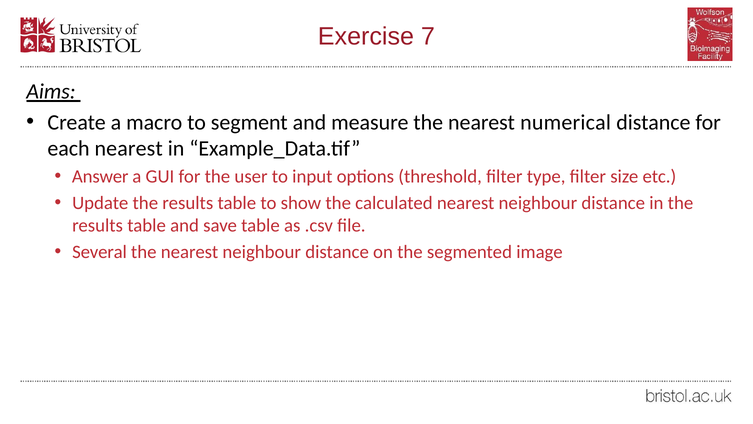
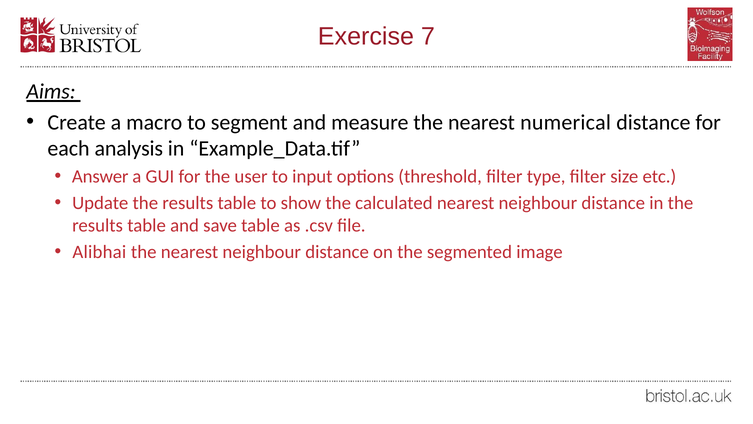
each nearest: nearest -> analysis
Several: Several -> Alibhai
